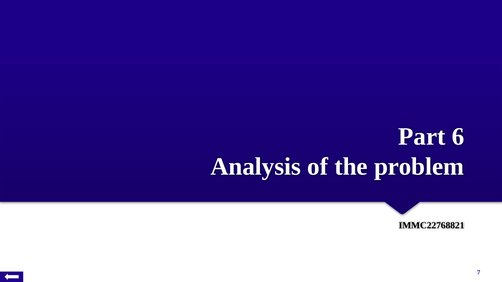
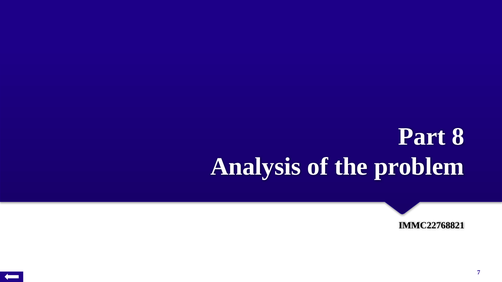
6: 6 -> 8
